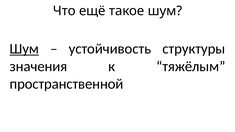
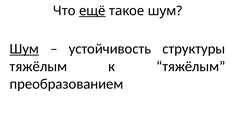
ещё underline: none -> present
значения at (38, 66): значения -> тяжёлым
пространственной: пространственной -> преобразованием
